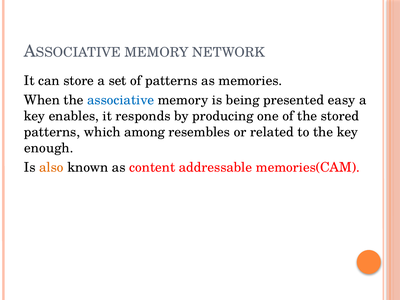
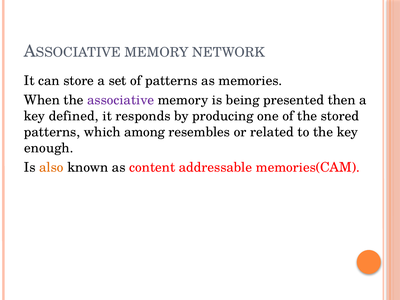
associative colour: blue -> purple
easy: easy -> then
enables: enables -> defined
